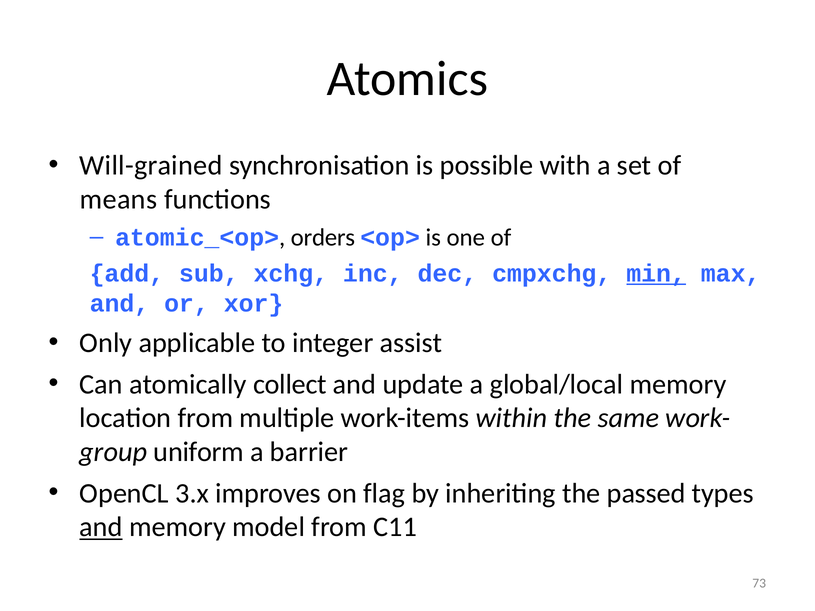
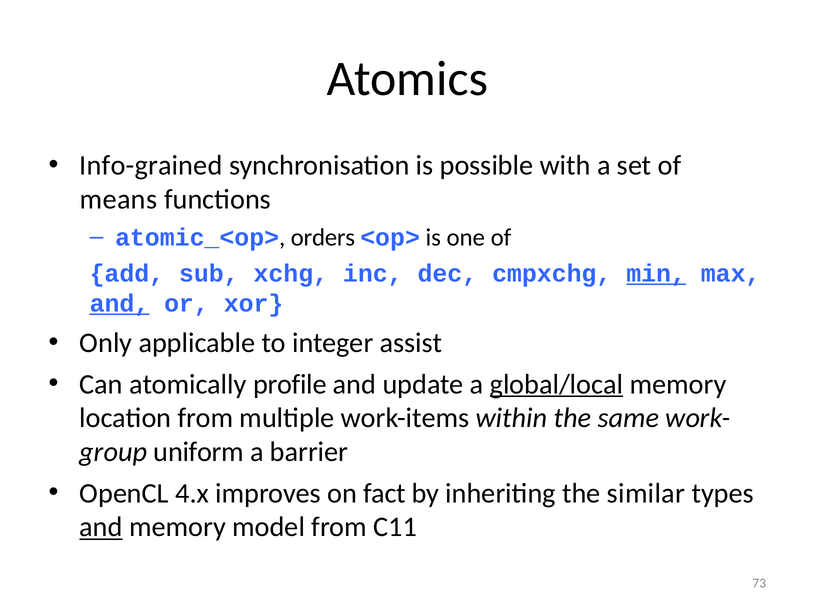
Will-grained: Will-grained -> Info-grained
and at (119, 304) underline: none -> present
collect: collect -> profile
global/local underline: none -> present
3.x: 3.x -> 4.x
flag: flag -> fact
passed: passed -> similar
